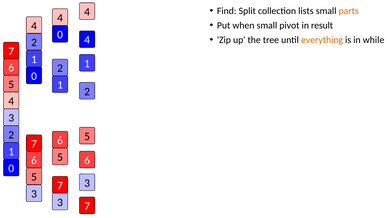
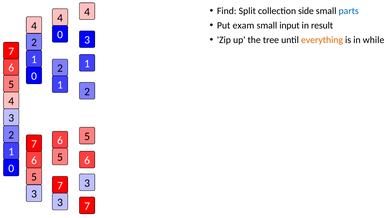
lists: lists -> side
parts colour: orange -> blue
when: when -> exam
pivot: pivot -> input
0 4: 4 -> 3
